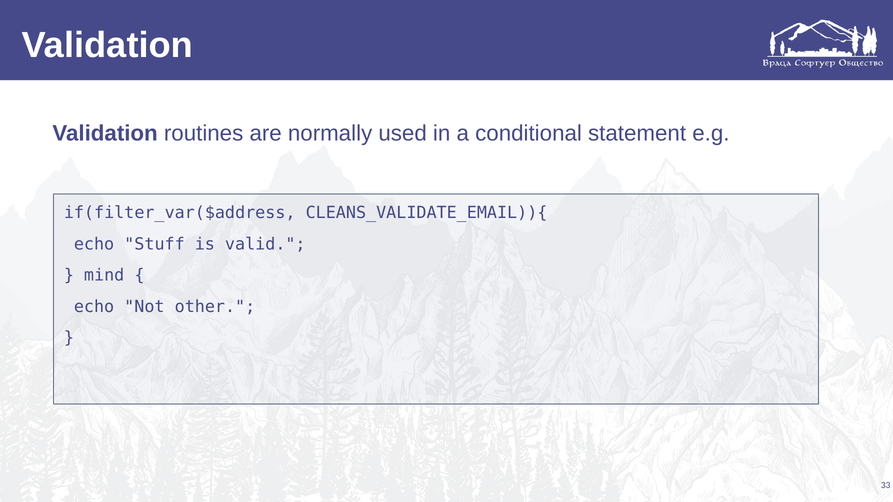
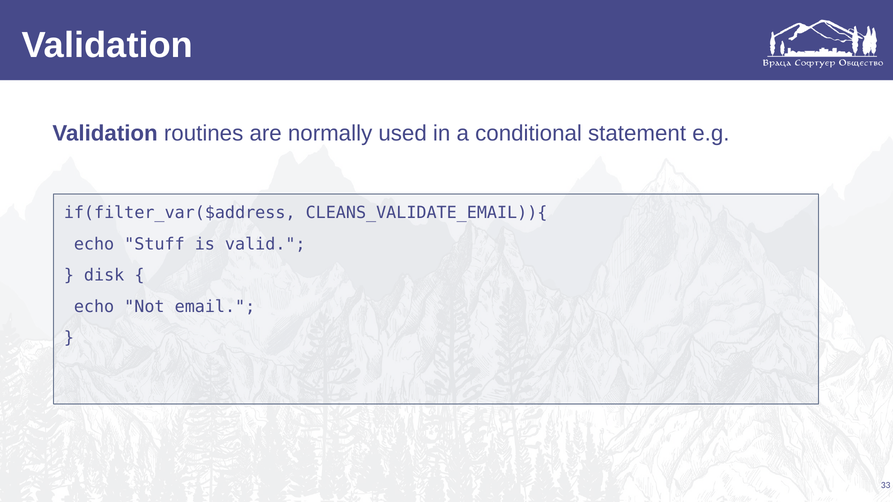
mind: mind -> disk
other: other -> email
